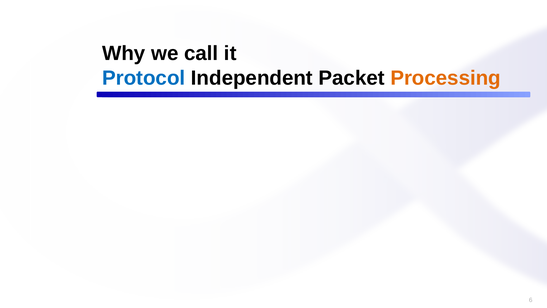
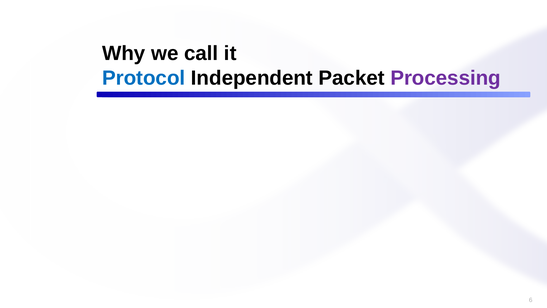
Processing colour: orange -> purple
